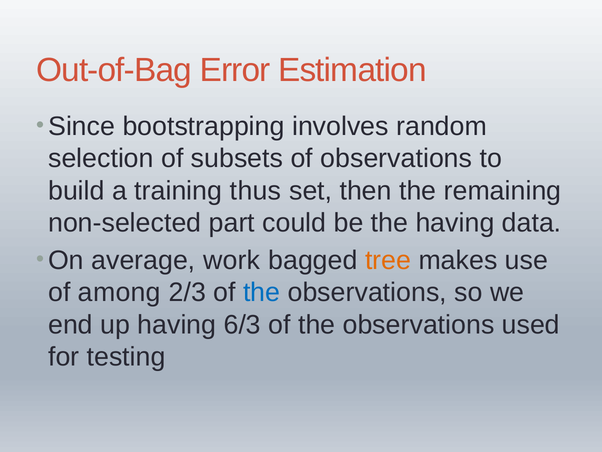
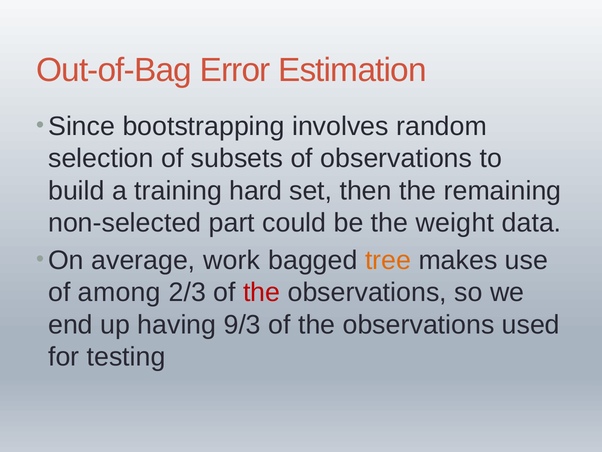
thus: thus -> hard
the having: having -> weight
the at (262, 292) colour: blue -> red
6/3: 6/3 -> 9/3
